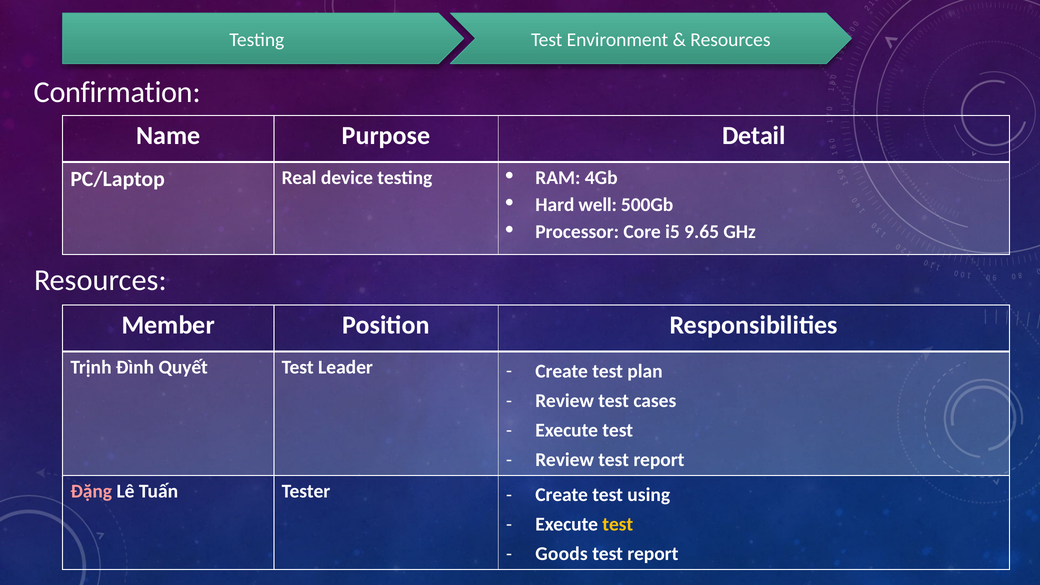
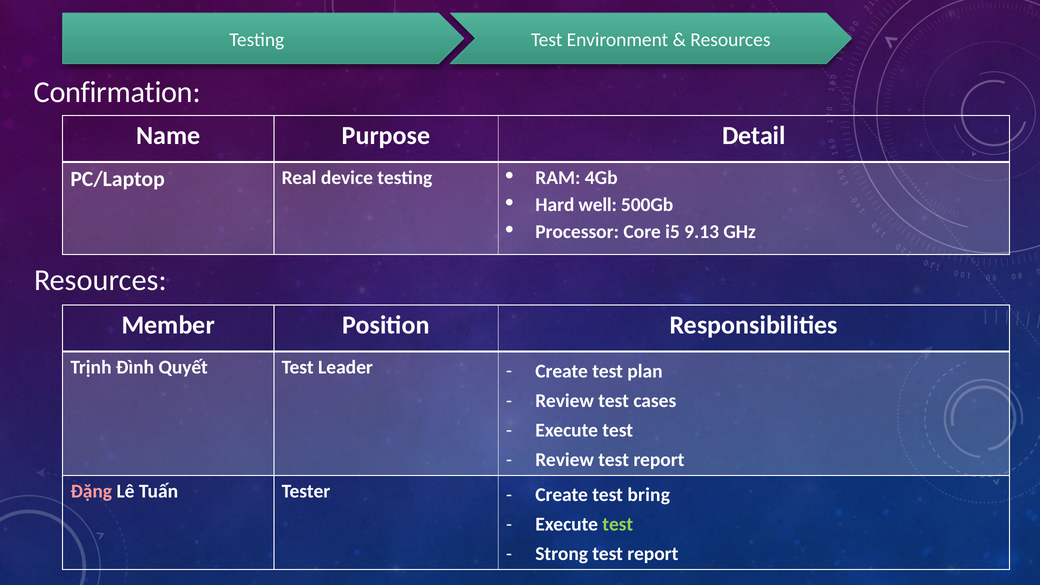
9.65: 9.65 -> 9.13
using: using -> bring
test at (618, 524) colour: yellow -> light green
Goods: Goods -> Strong
